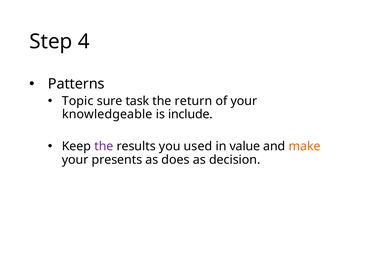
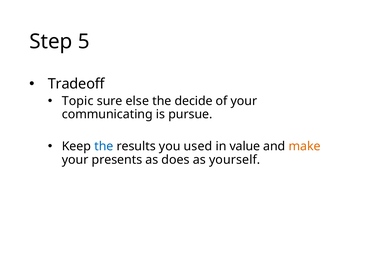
4: 4 -> 5
Patterns: Patterns -> Tradeoff
task: task -> else
return: return -> decide
knowledgeable: knowledgeable -> communicating
include: include -> pursue
the at (104, 146) colour: purple -> blue
decision: decision -> yourself
